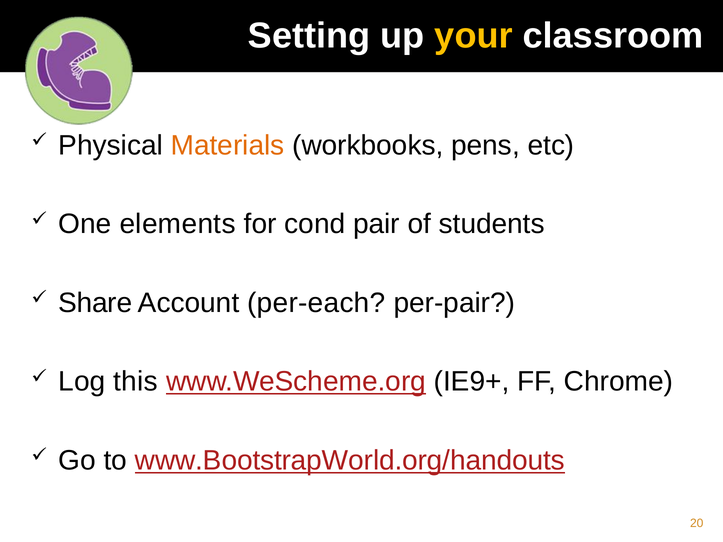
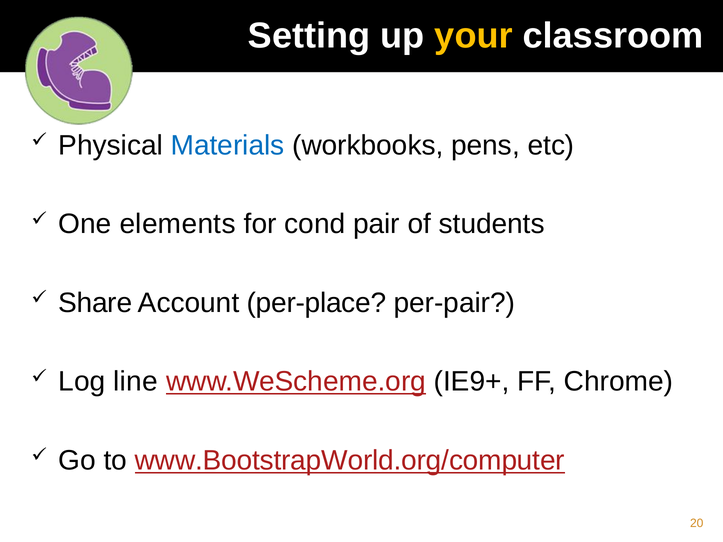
Materials colour: orange -> blue
per-each: per-each -> per-place
this: this -> line
www.BootstrapWorld.org/handouts: www.BootstrapWorld.org/handouts -> www.BootstrapWorld.org/computer
